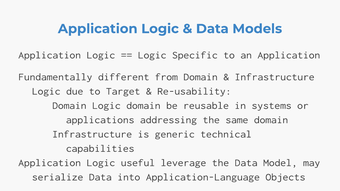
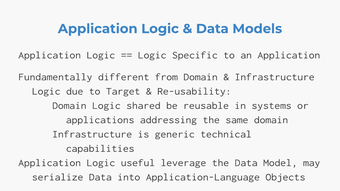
Logic domain: domain -> shared
